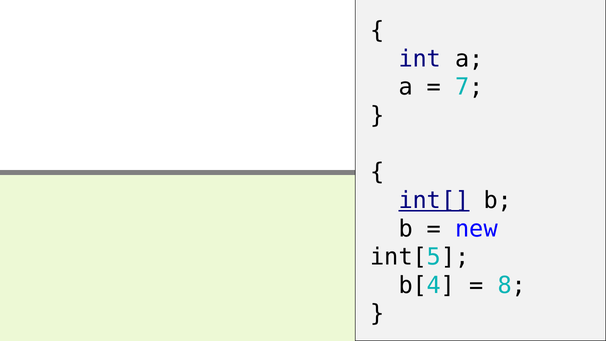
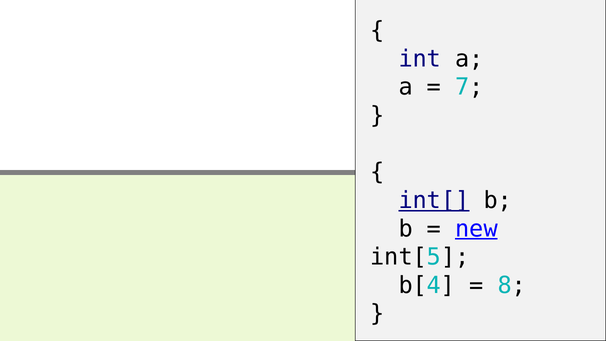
new underline: none -> present
